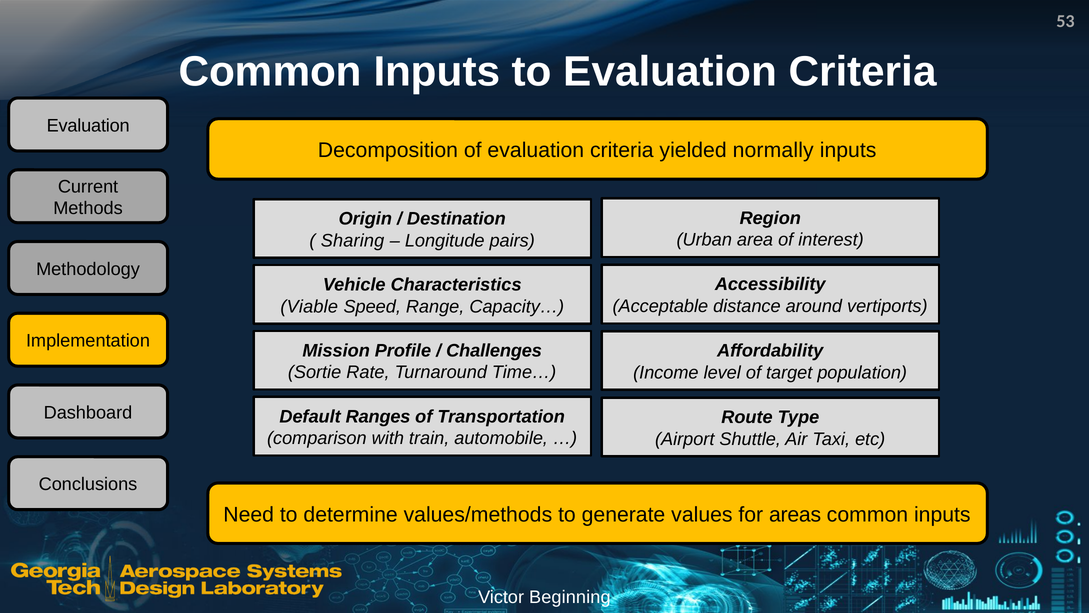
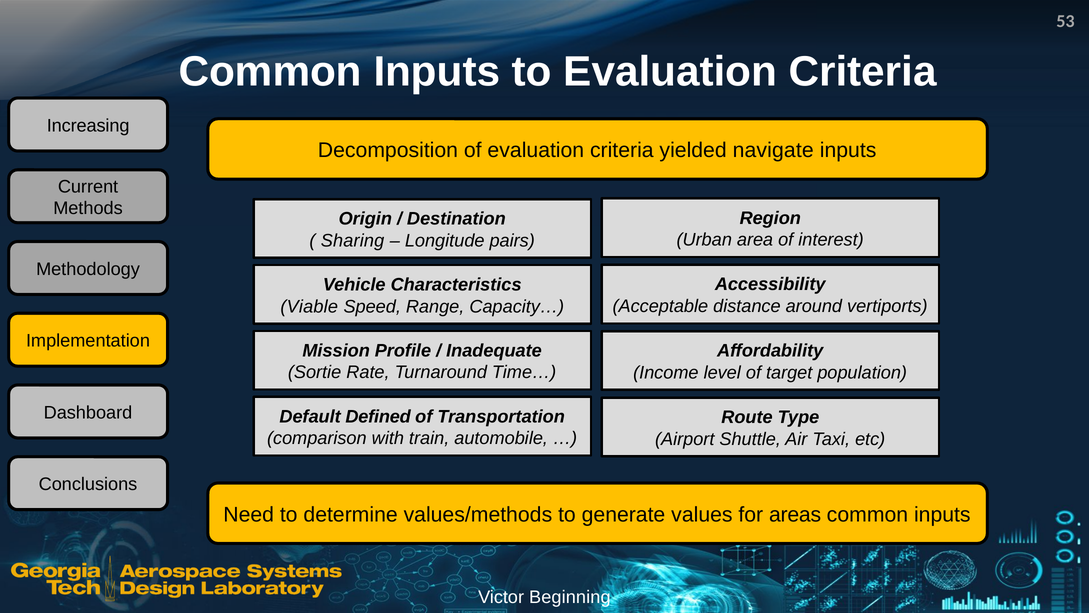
Evaluation at (88, 126): Evaluation -> Increasing
normally: normally -> navigate
Challenges: Challenges -> Inadequate
Ranges: Ranges -> Defined
